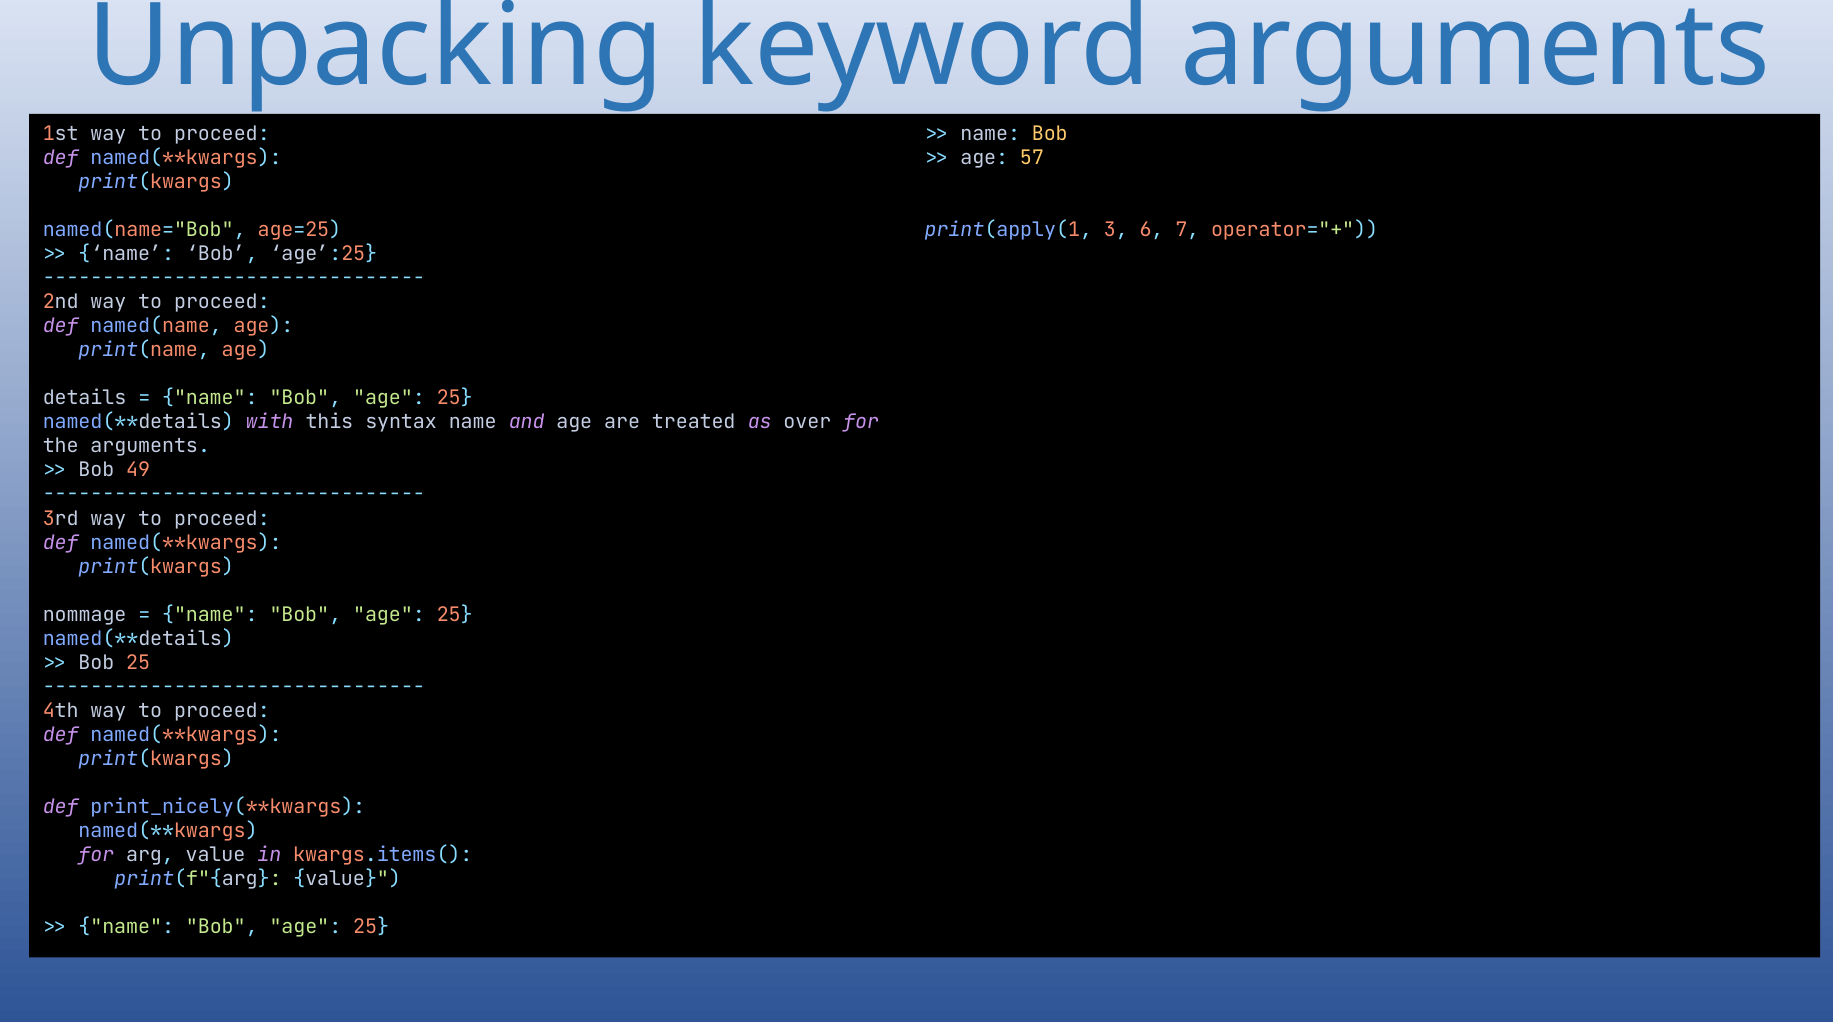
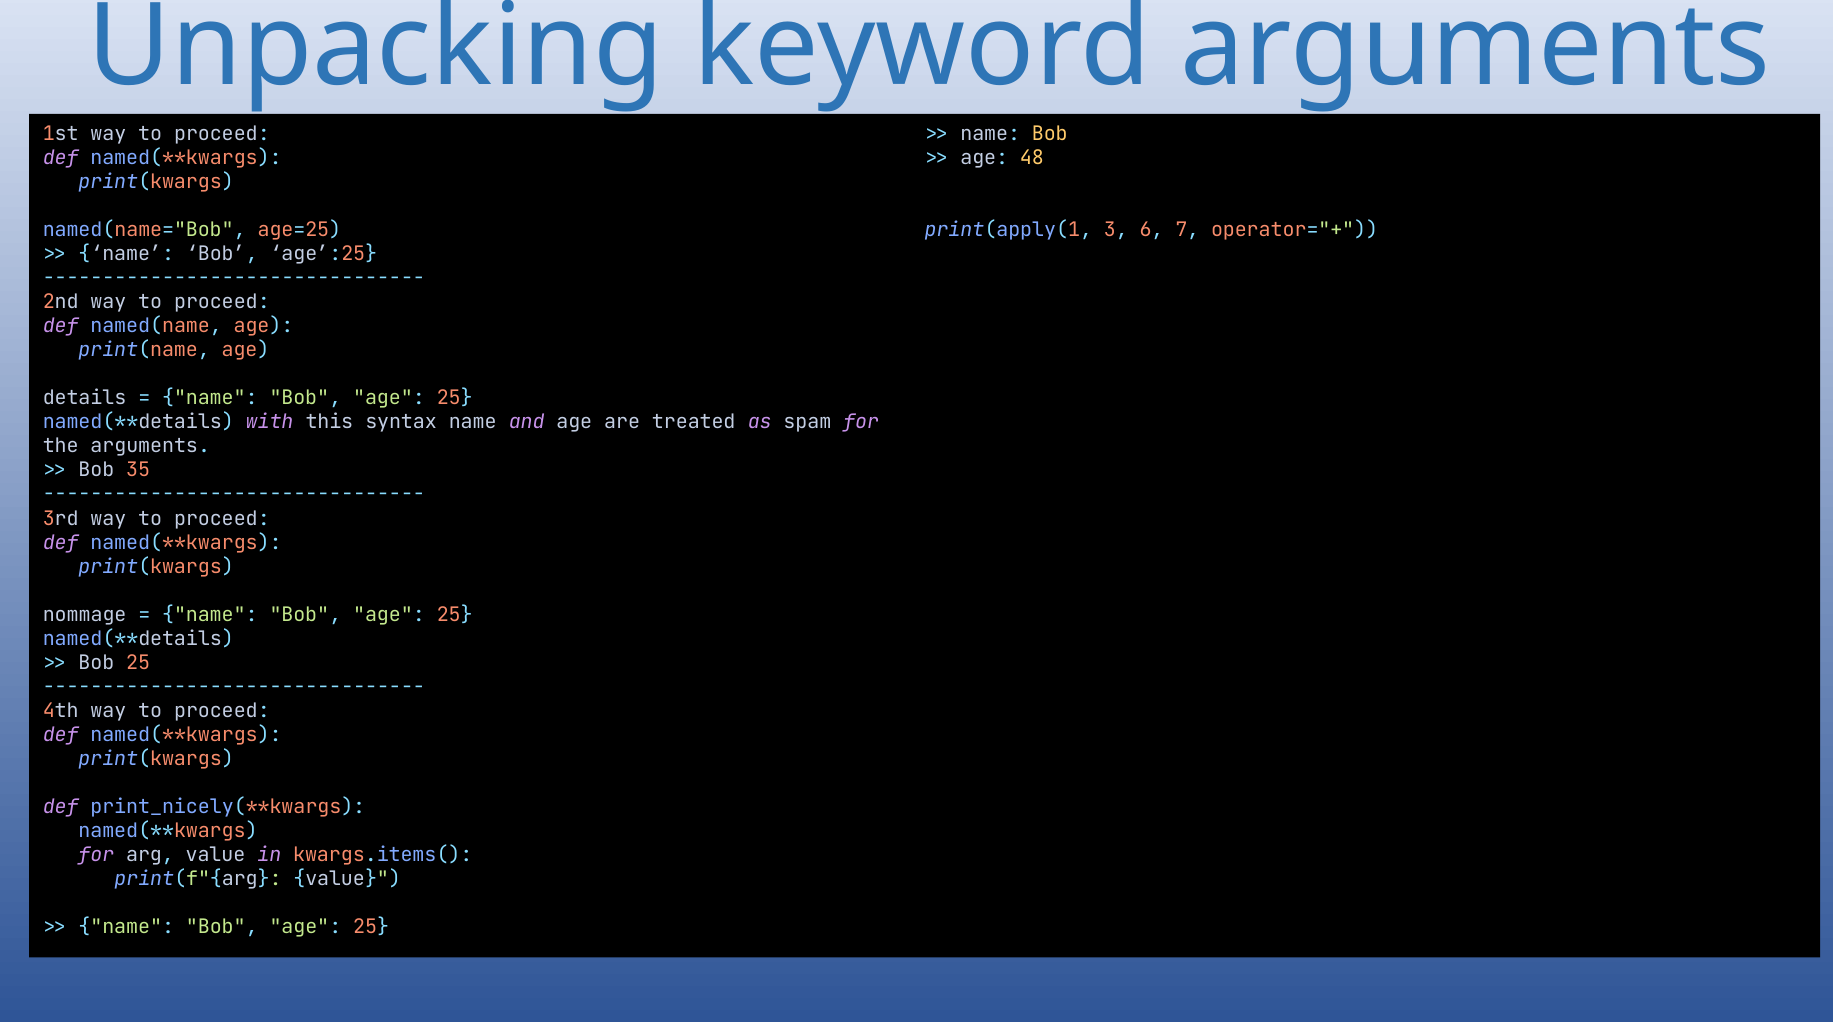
57: 57 -> 48
over: over -> spam
49: 49 -> 35
